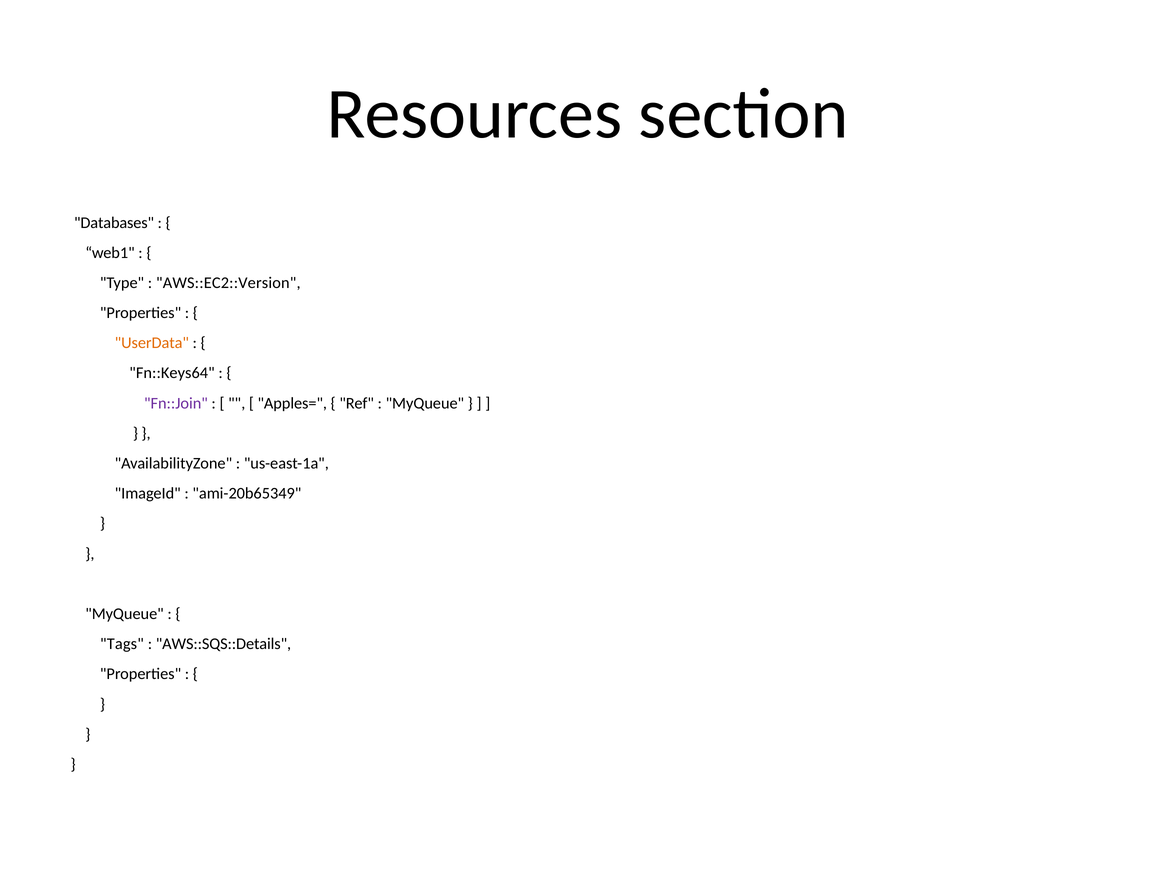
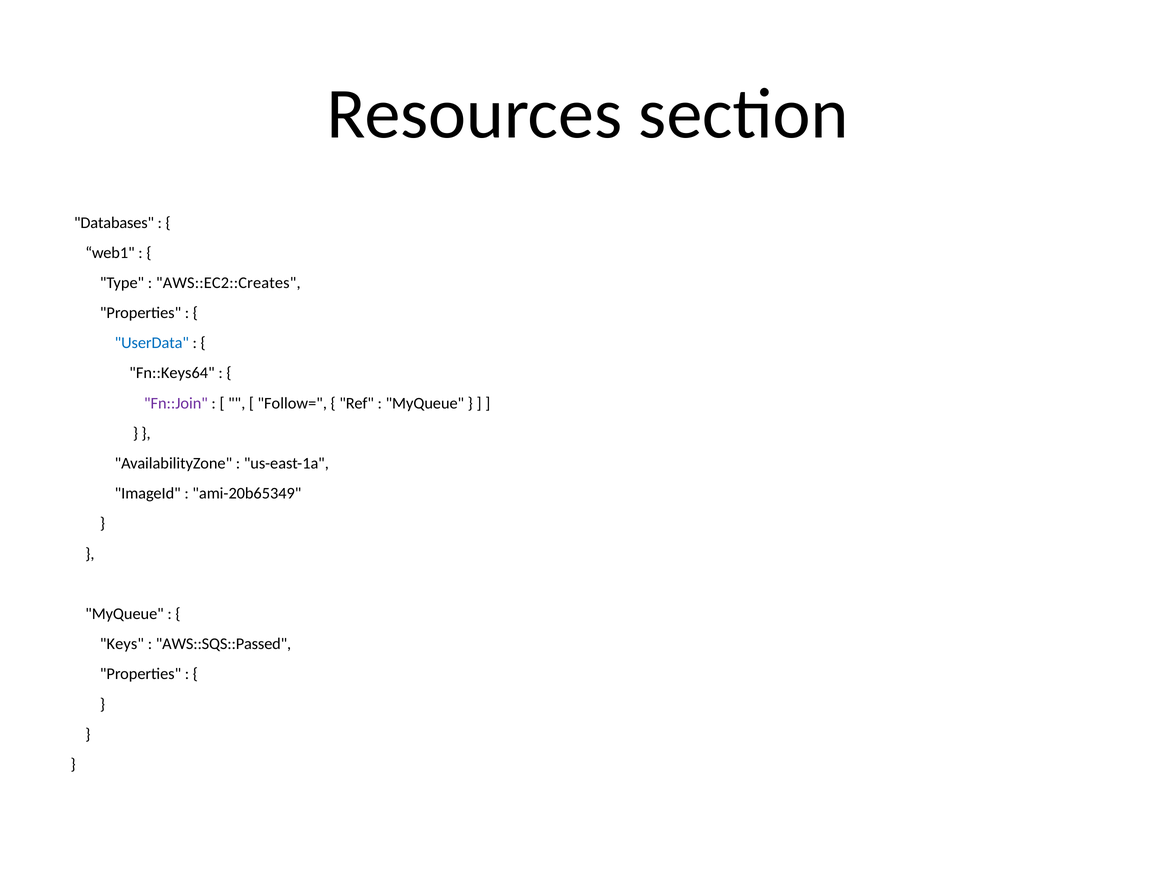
AWS::EC2::Version: AWS::EC2::Version -> AWS::EC2::Creates
UserData colour: orange -> blue
Apples=: Apples= -> Follow=
Tags: Tags -> Keys
AWS::SQS::Details: AWS::SQS::Details -> AWS::SQS::Passed
